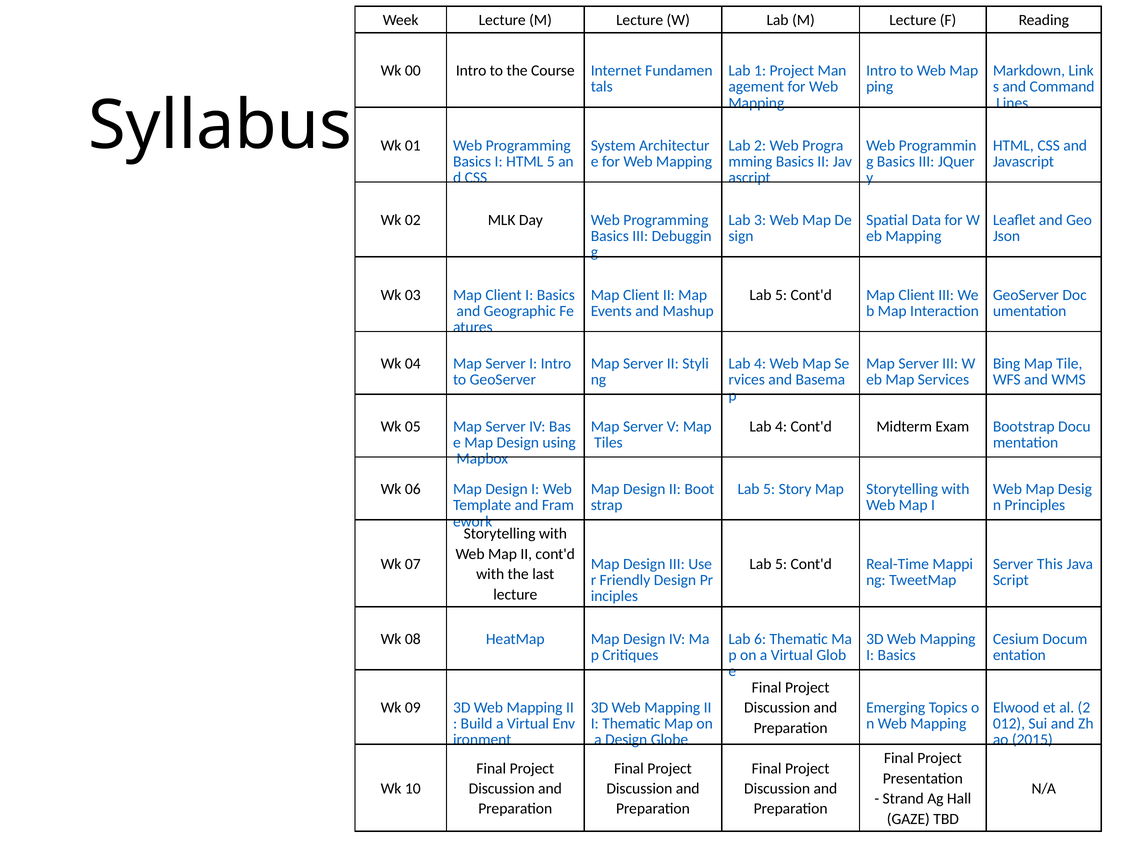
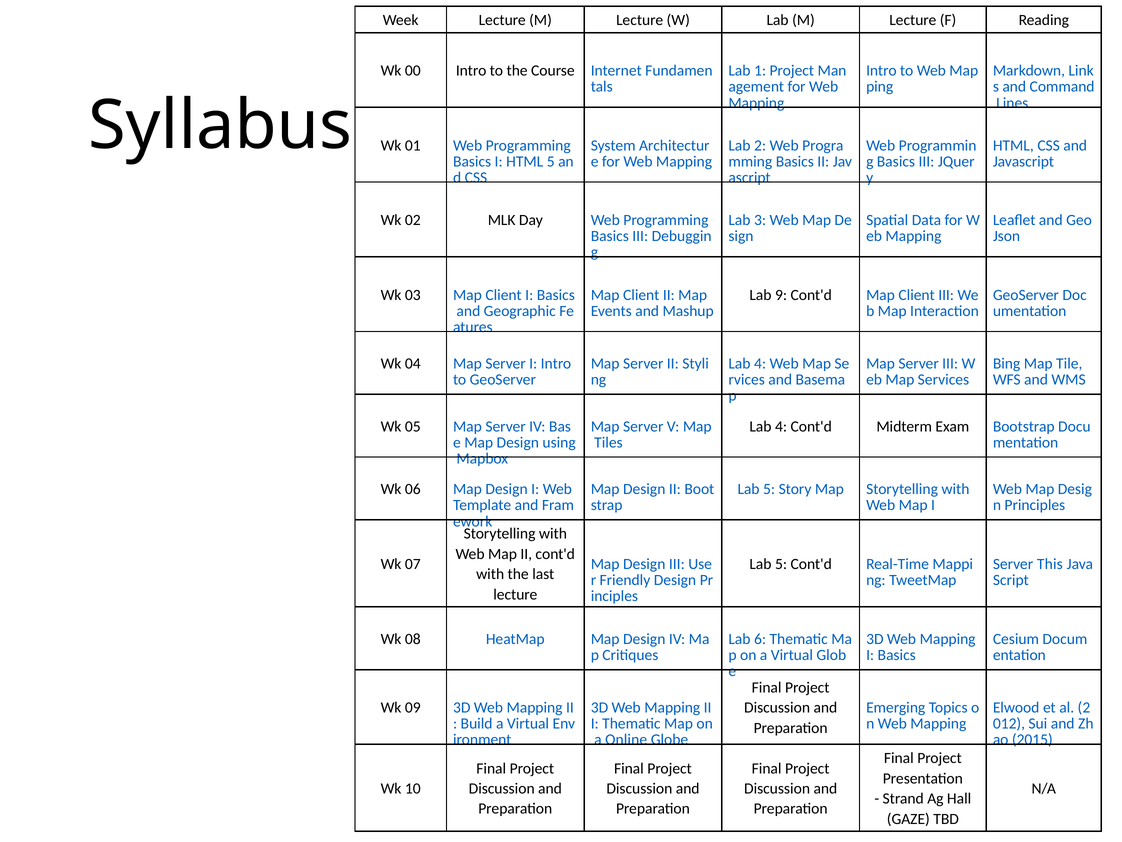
5 at (781, 295): 5 -> 9
a Design: Design -> Online
